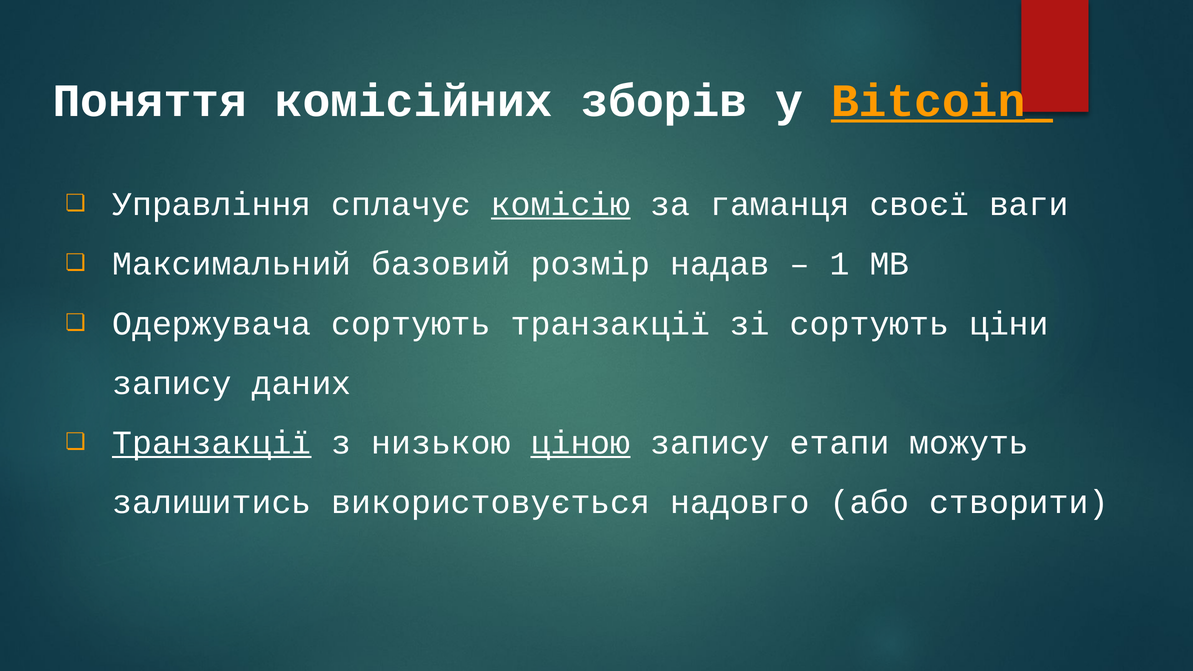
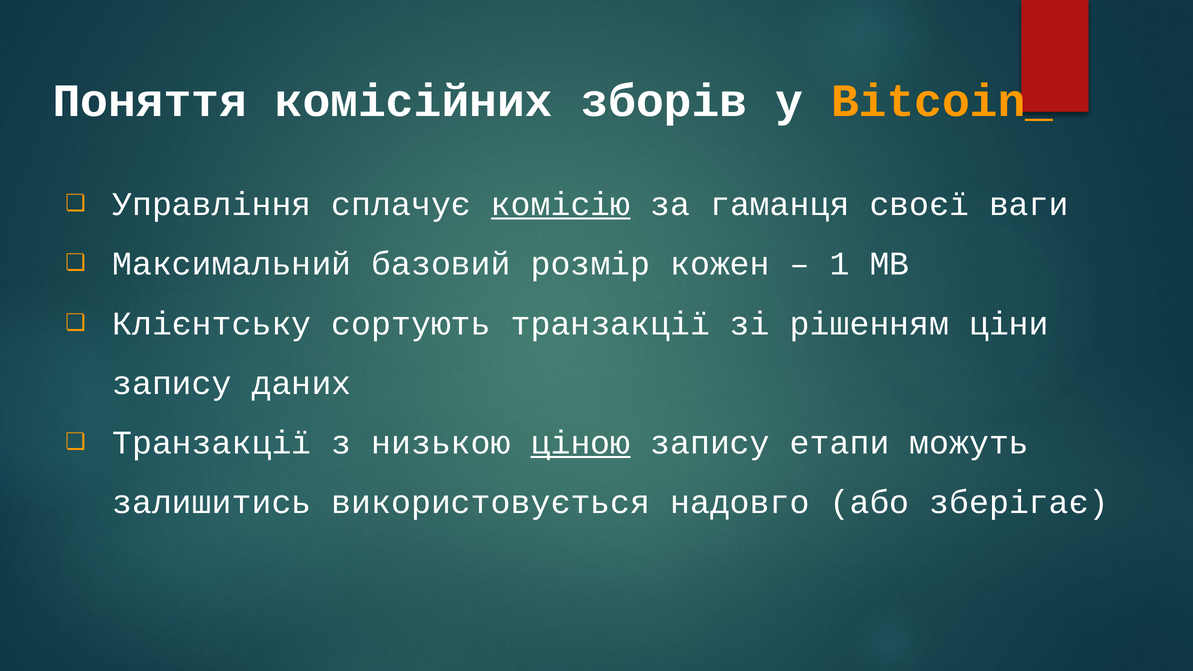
Bitcoin_ underline: present -> none
надав: надав -> кожен
Одержувача: Одержувача -> Клієнтську
зі сортують: сортують -> рішенням
Транзакції at (212, 443) underline: present -> none
створити: створити -> зберігає
